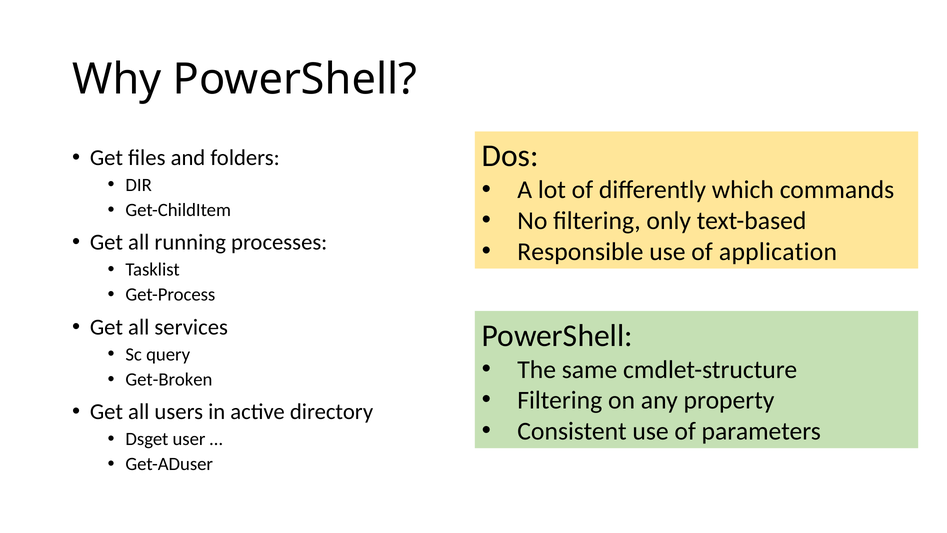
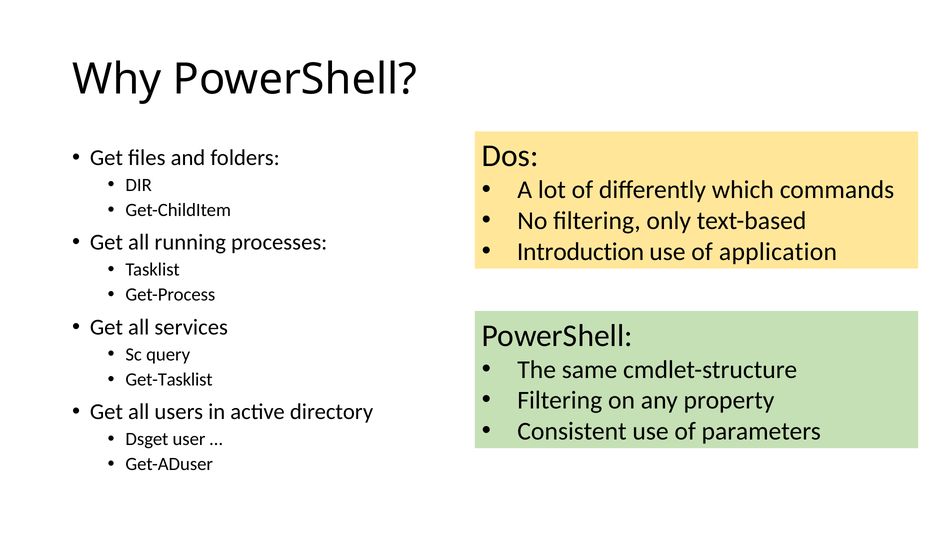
Responsible: Responsible -> Introduction
Get-Broken: Get-Broken -> Get-Tasklist
